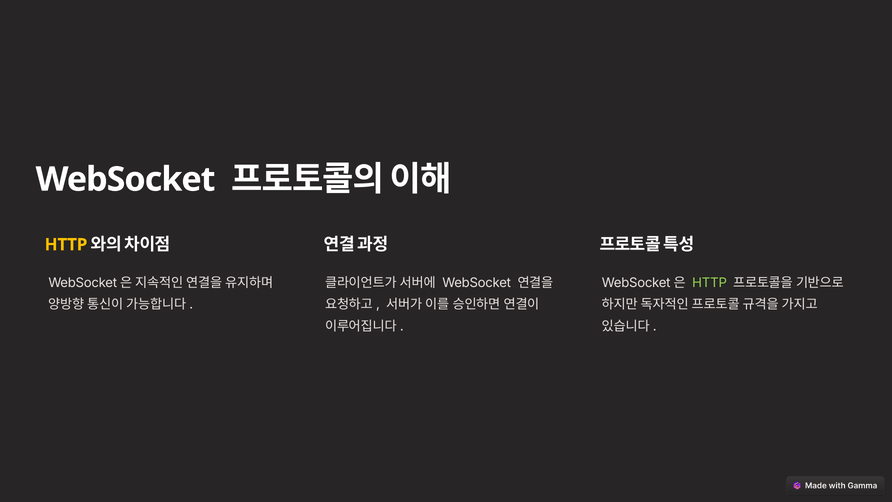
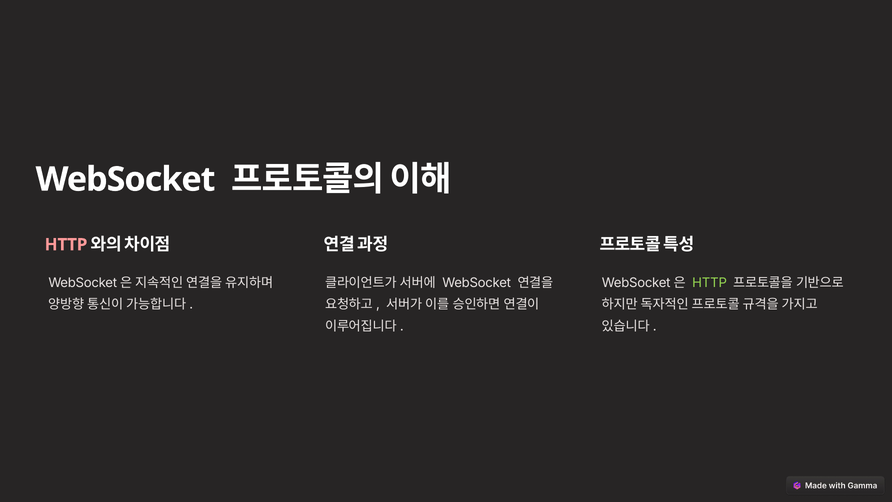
HTTP at (66, 245) colour: yellow -> pink
